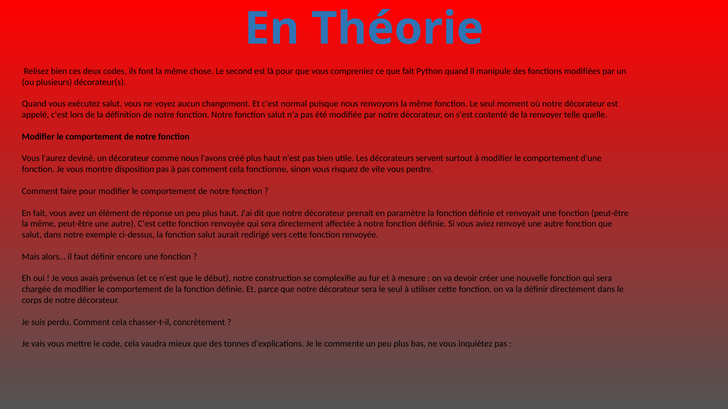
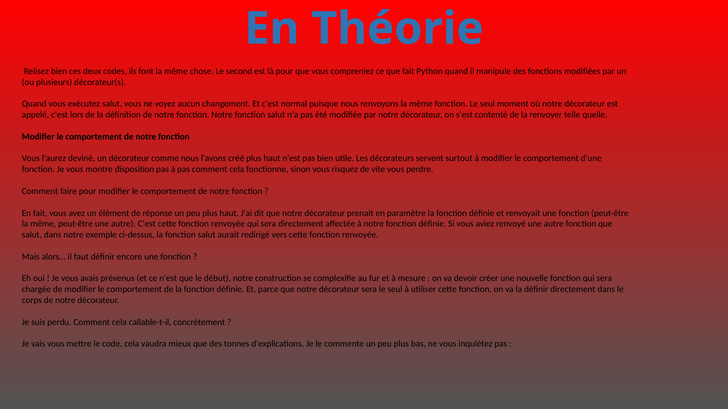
chasser-t-il: chasser-t-il -> callable-t-il
